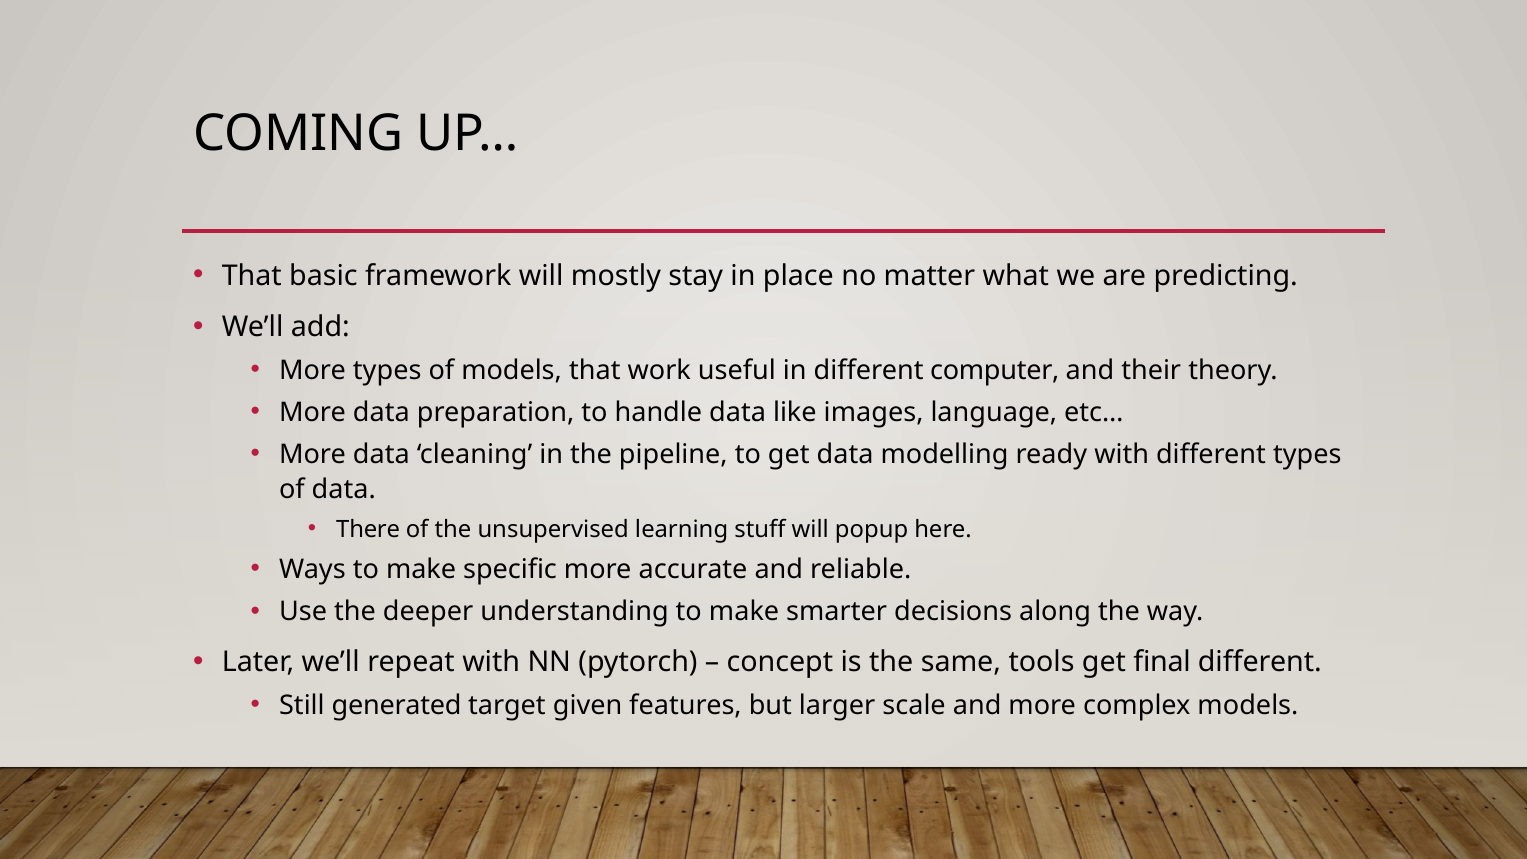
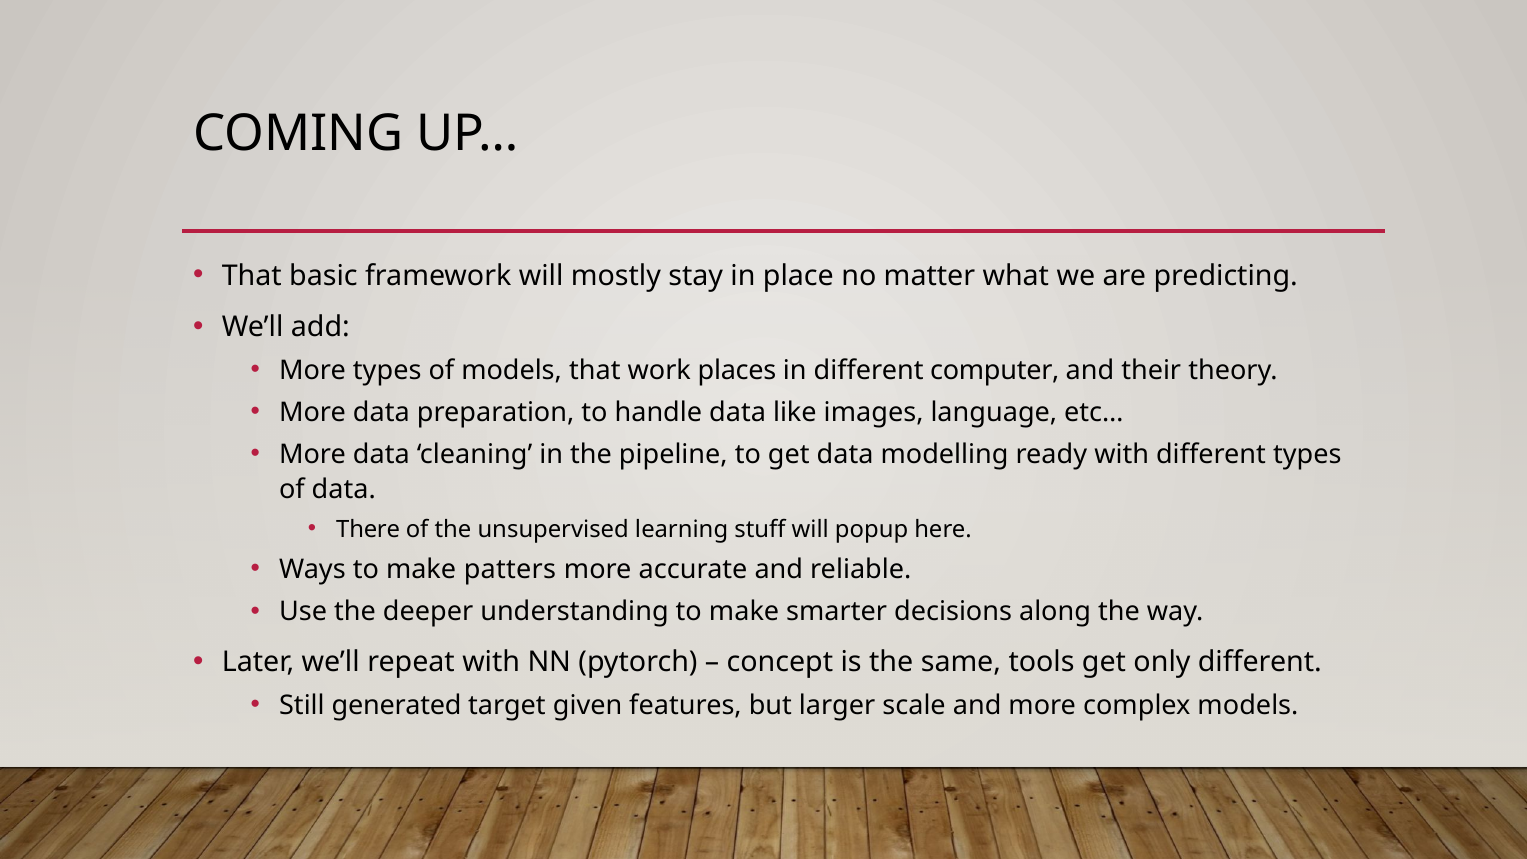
useful: useful -> places
specific: specific -> patters
final: final -> only
